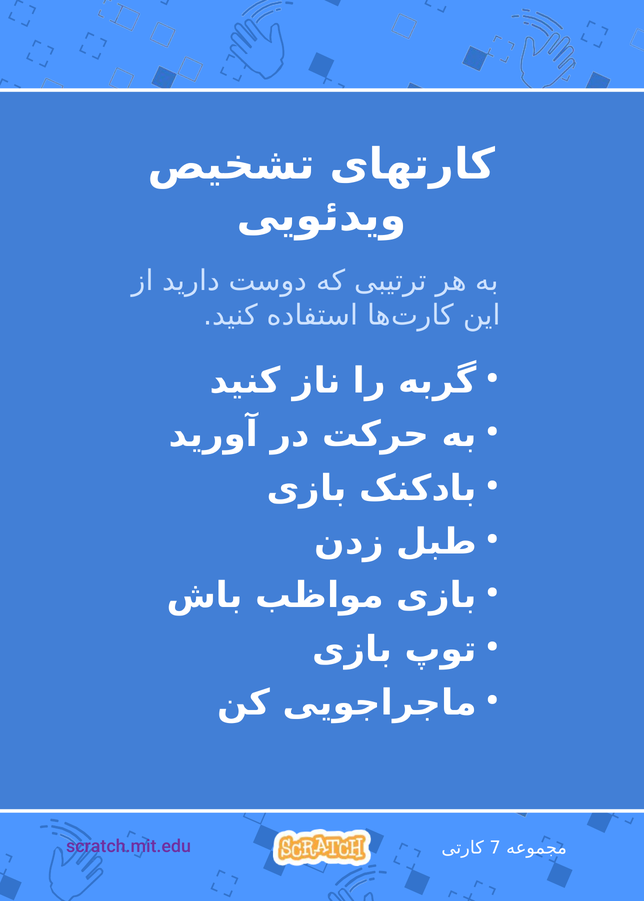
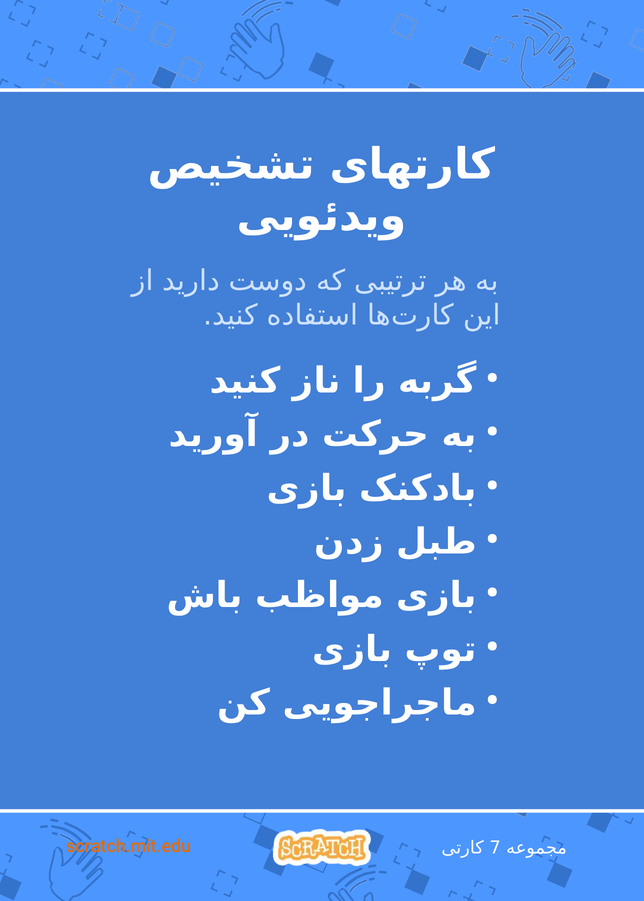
scratch.mit.edu colour: purple -> orange
